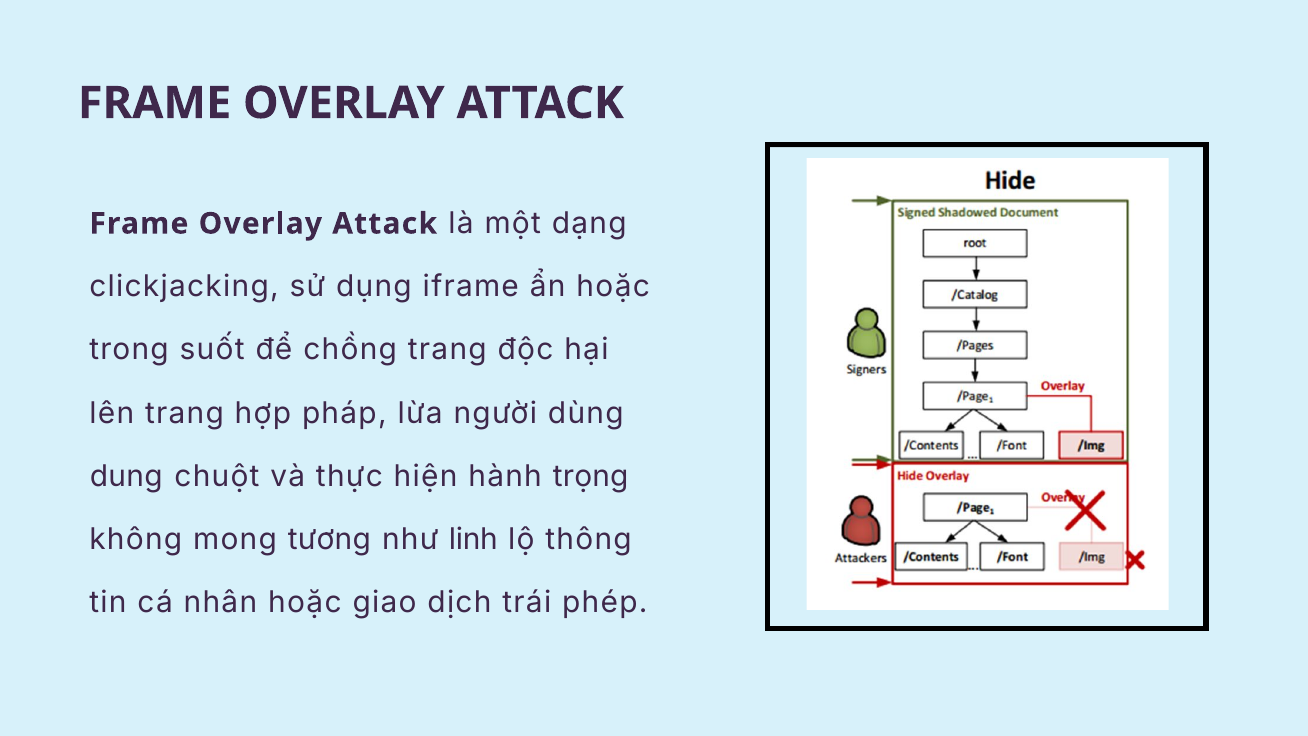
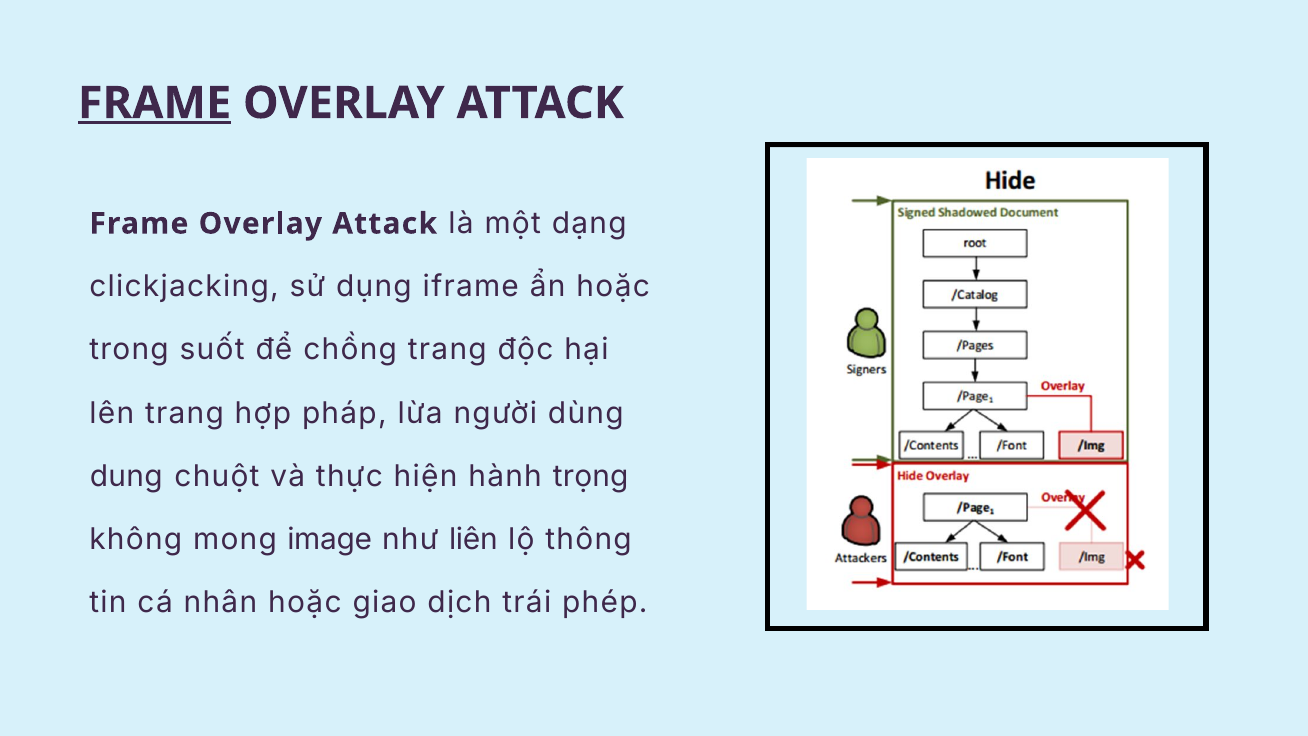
FRAME at (155, 103) underline: none -> present
tương: tương -> image
linh: linh -> liên
